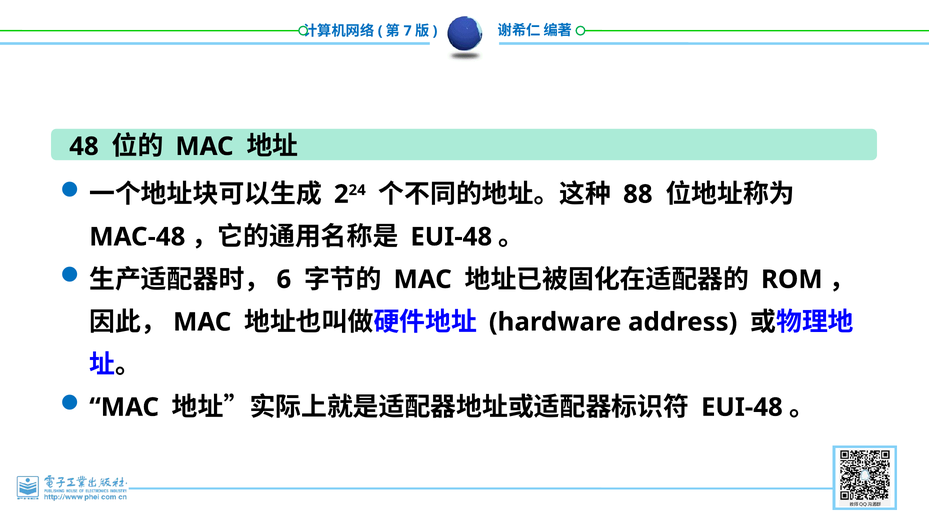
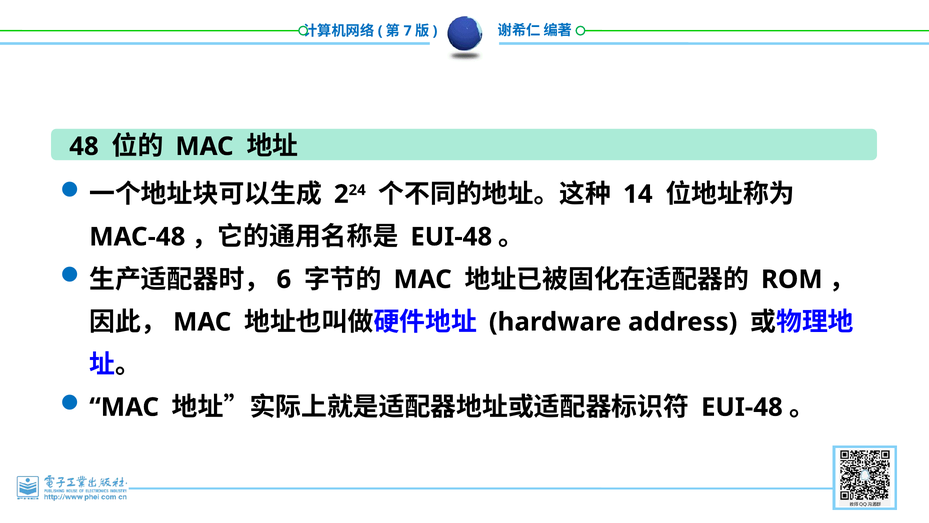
88: 88 -> 14
